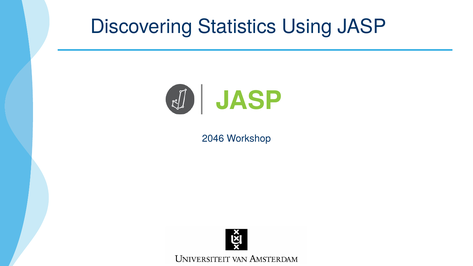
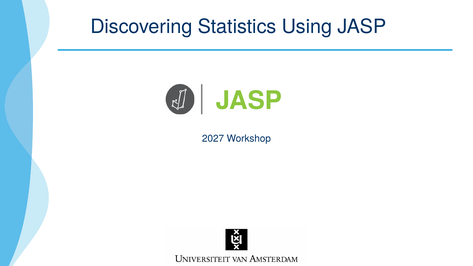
2046: 2046 -> 2027
